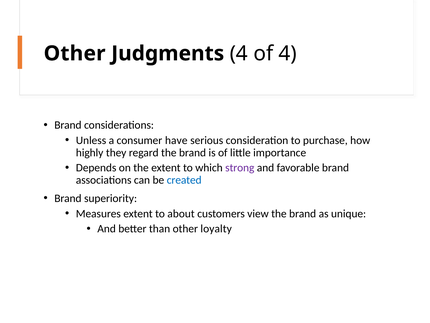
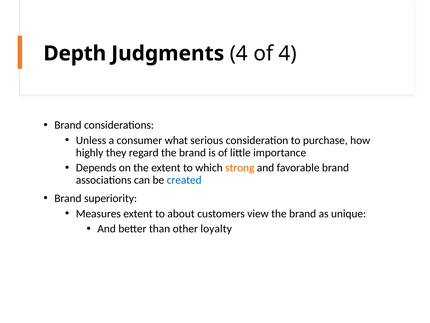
Other at (75, 53): Other -> Depth
have: have -> what
strong colour: purple -> orange
